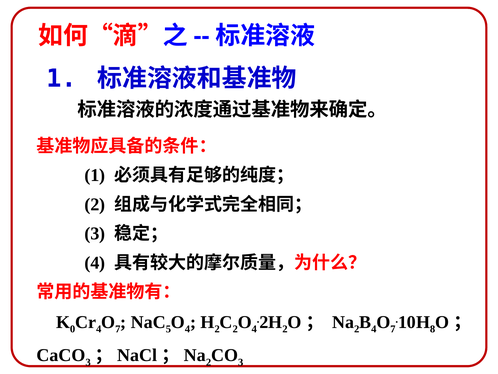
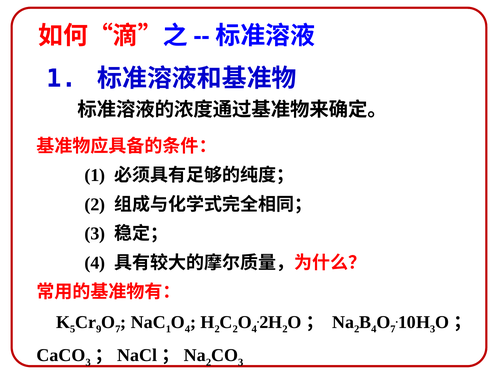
0: 0 -> 5
4 at (99, 329): 4 -> 9
5 at (168, 329): 5 -> 1
8 at (433, 329): 8 -> 3
